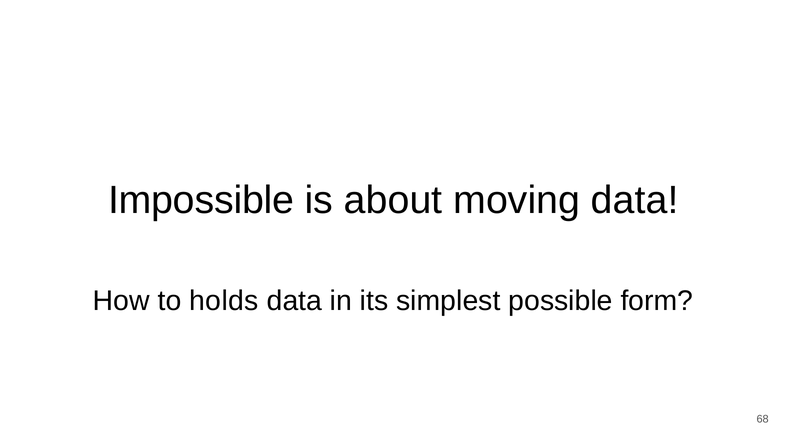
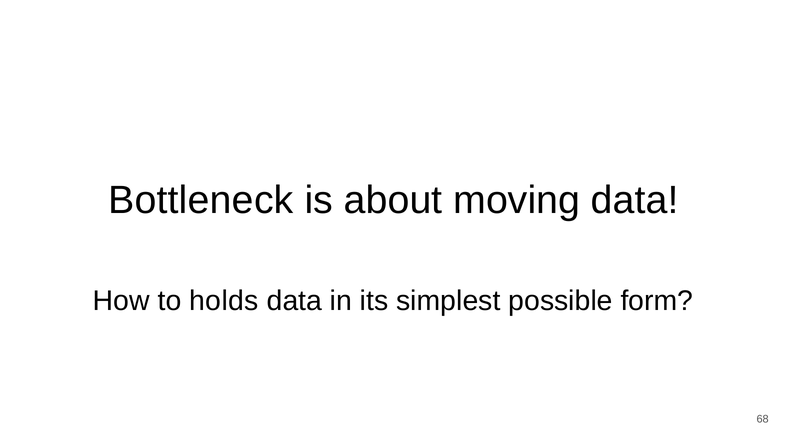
Impossible: Impossible -> Bottleneck
